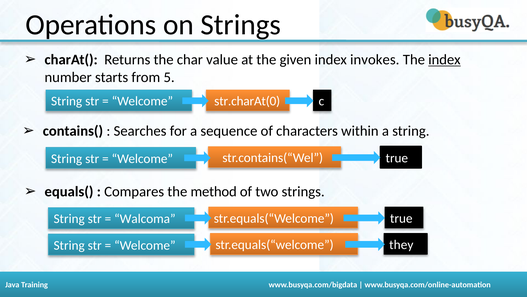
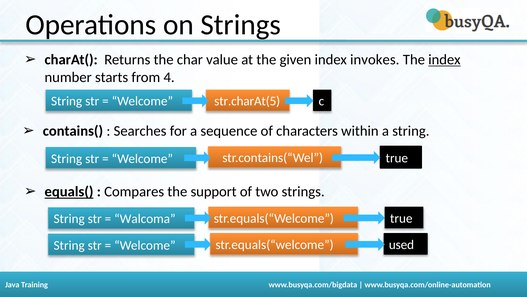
5: 5 -> 4
str.charAt(0: str.charAt(0 -> str.charAt(5
equals( underline: none -> present
method: method -> support
they: they -> used
